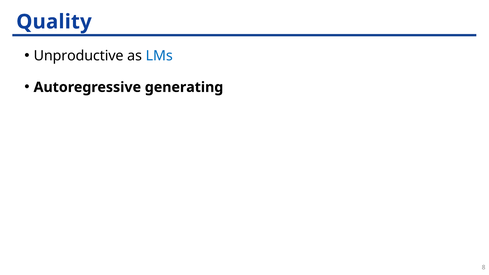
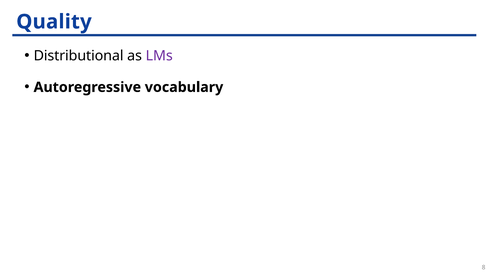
Unproductive: Unproductive -> Distributional
LMs colour: blue -> purple
generating: generating -> vocabulary
